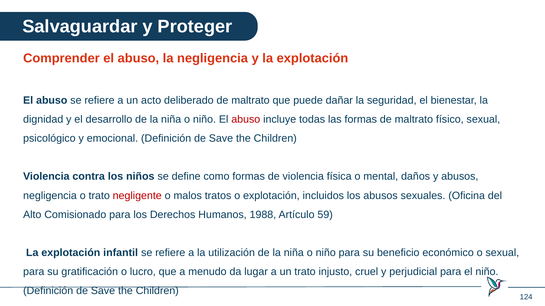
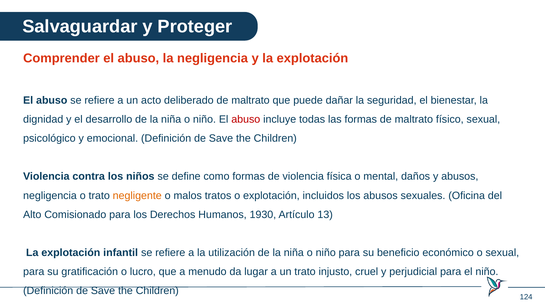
negligente colour: red -> orange
1988: 1988 -> 1930
59: 59 -> 13
